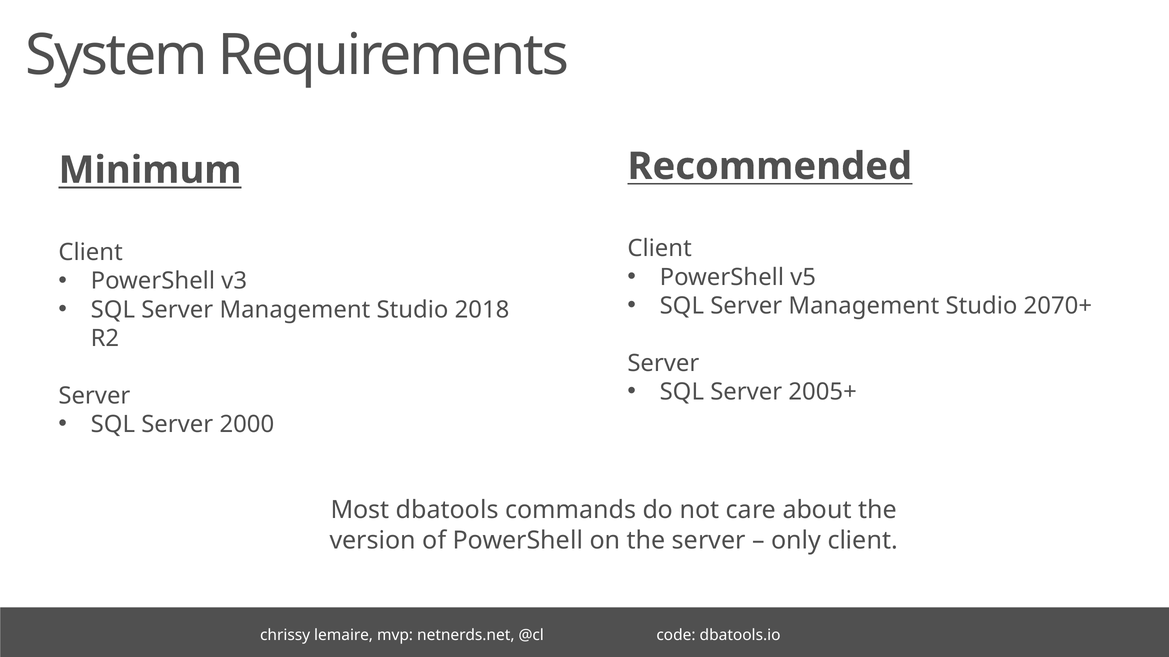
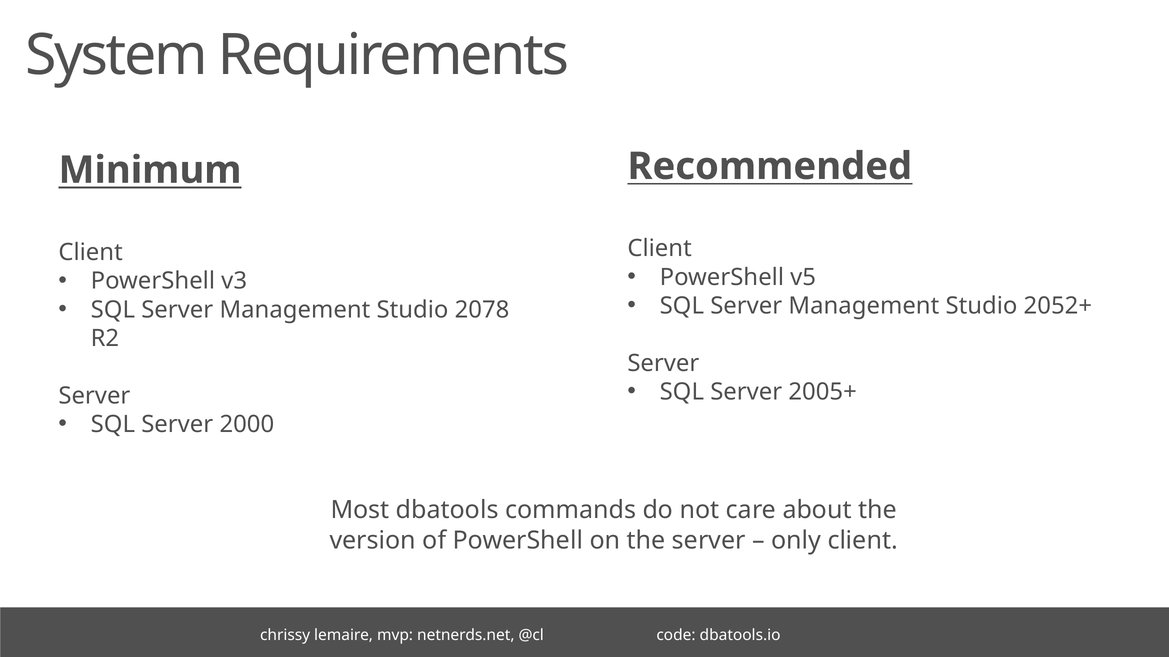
2070+: 2070+ -> 2052+
2018: 2018 -> 2078
